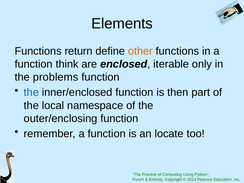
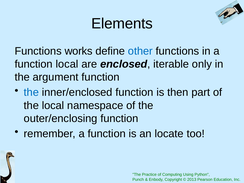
return: return -> works
other colour: orange -> blue
function think: think -> local
problems: problems -> argument
